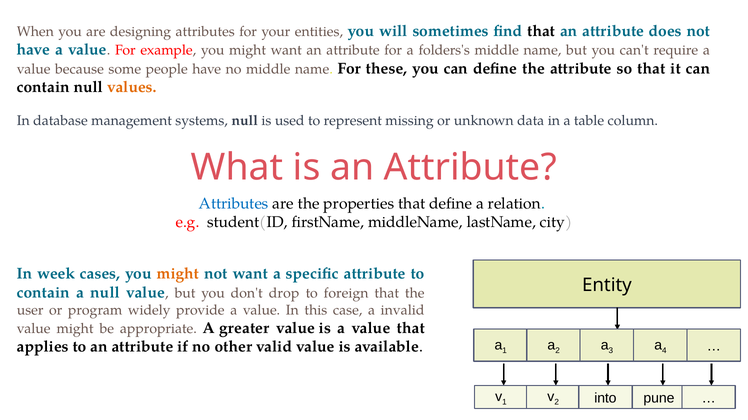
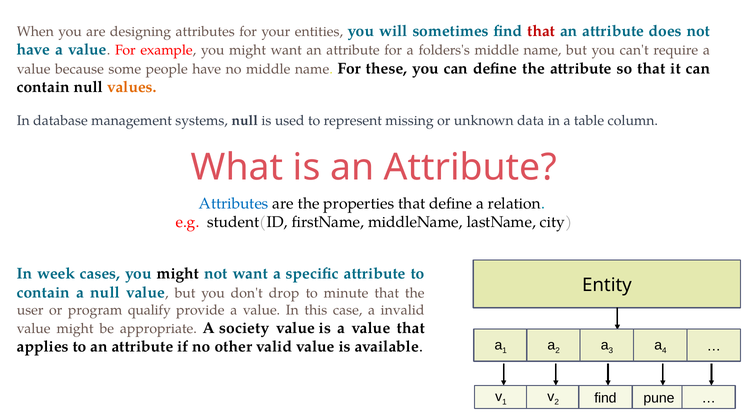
that at (541, 31) colour: black -> red
might at (178, 274) colour: orange -> black
foreign: foreign -> minute
widely: widely -> qualify
greater: greater -> society
into at (605, 399): into -> find
